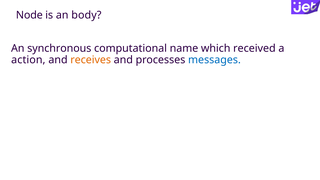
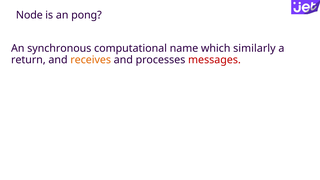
body: body -> pong
received: received -> similarly
action: action -> return
messages colour: blue -> red
